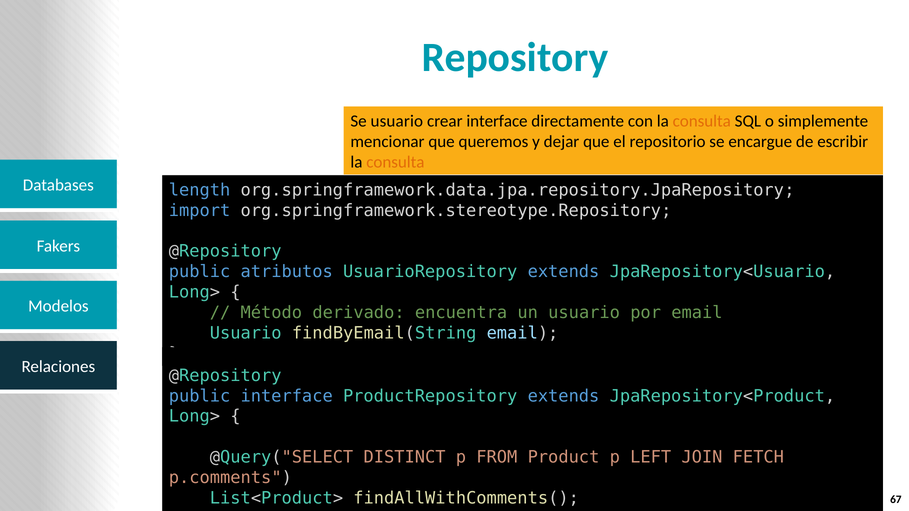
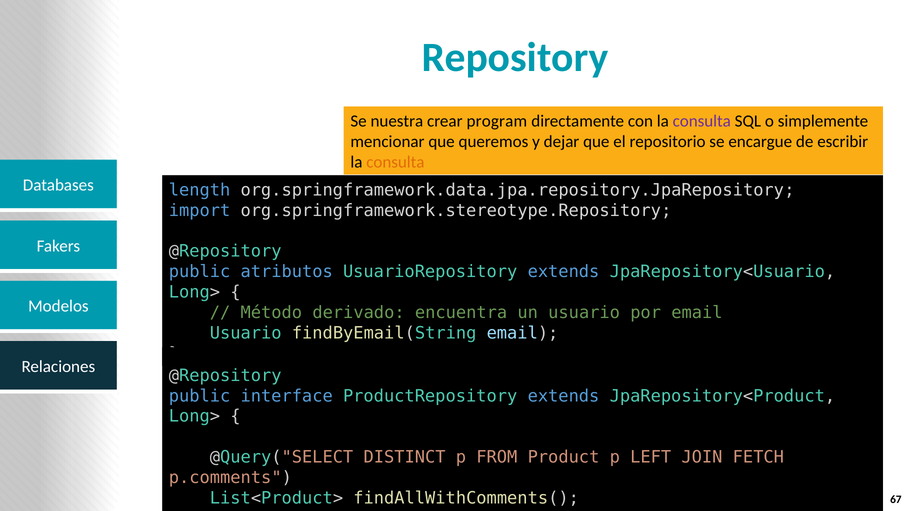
Se usuario: usuario -> nuestra
crear interface: interface -> program
consulta at (702, 121) colour: orange -> purple
